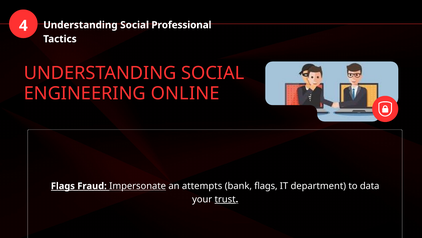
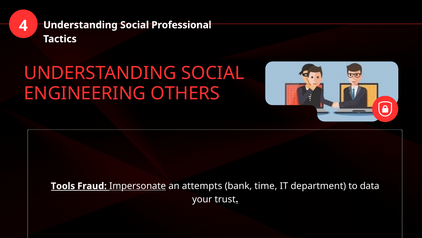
ONLINE: ONLINE -> OTHERS
Flags at (63, 186): Flags -> Tools
bank flags: flags -> time
trust underline: present -> none
